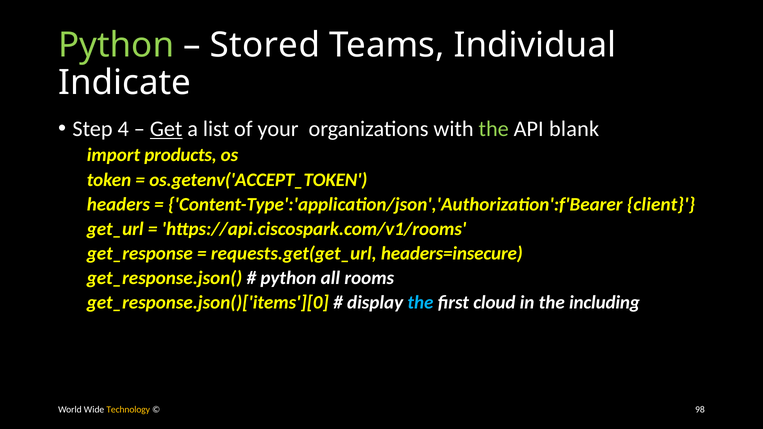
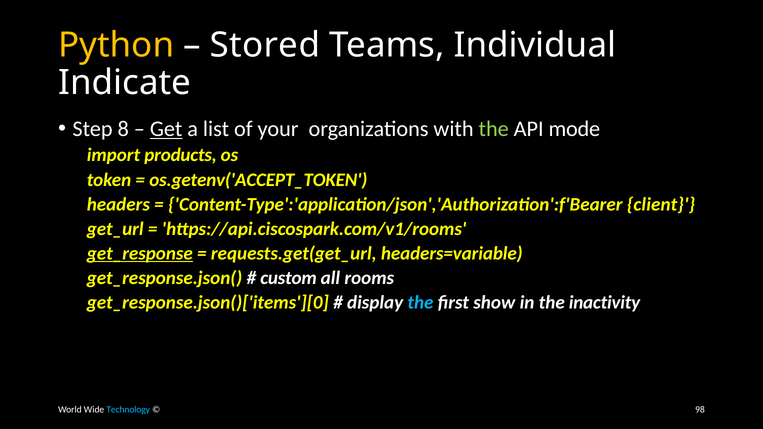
Python at (116, 45) colour: light green -> yellow
4: 4 -> 8
blank: blank -> mode
get_response underline: none -> present
headers=insecure: headers=insecure -> headers=variable
python at (288, 278): python -> custom
cloud: cloud -> show
including: including -> inactivity
Technology colour: yellow -> light blue
